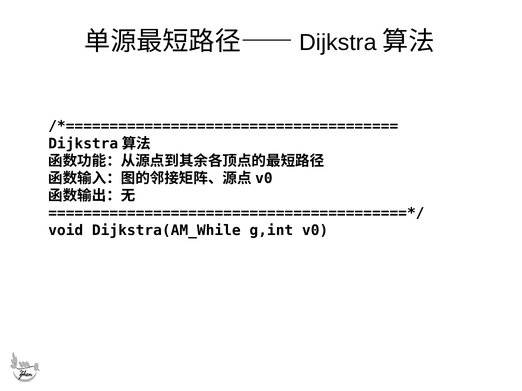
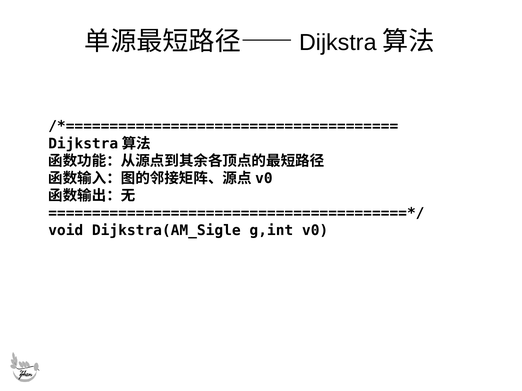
Dijkstra(AM_While: Dijkstra(AM_While -> Dijkstra(AM_Sigle
